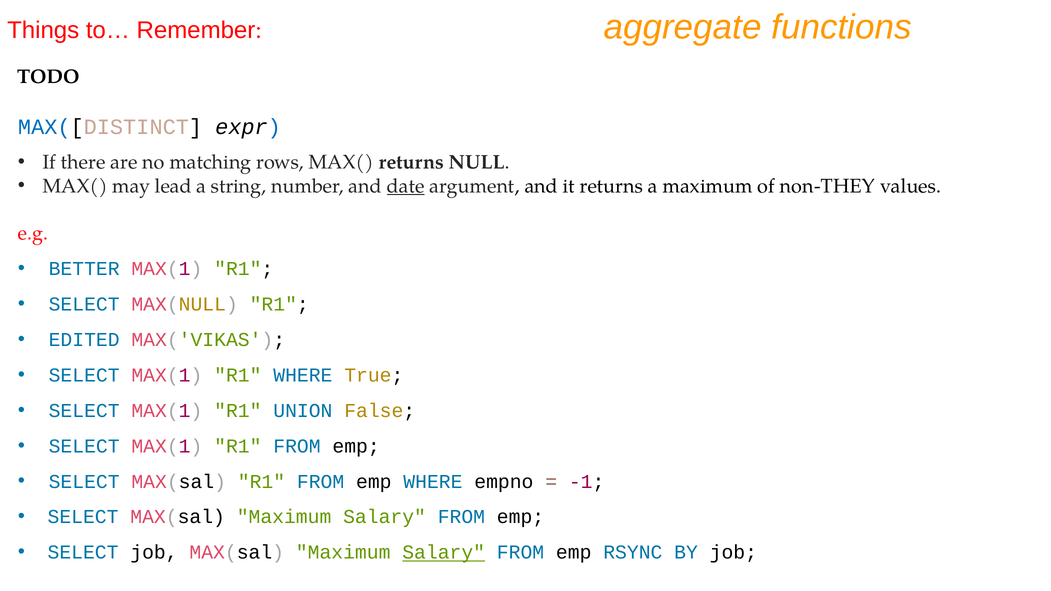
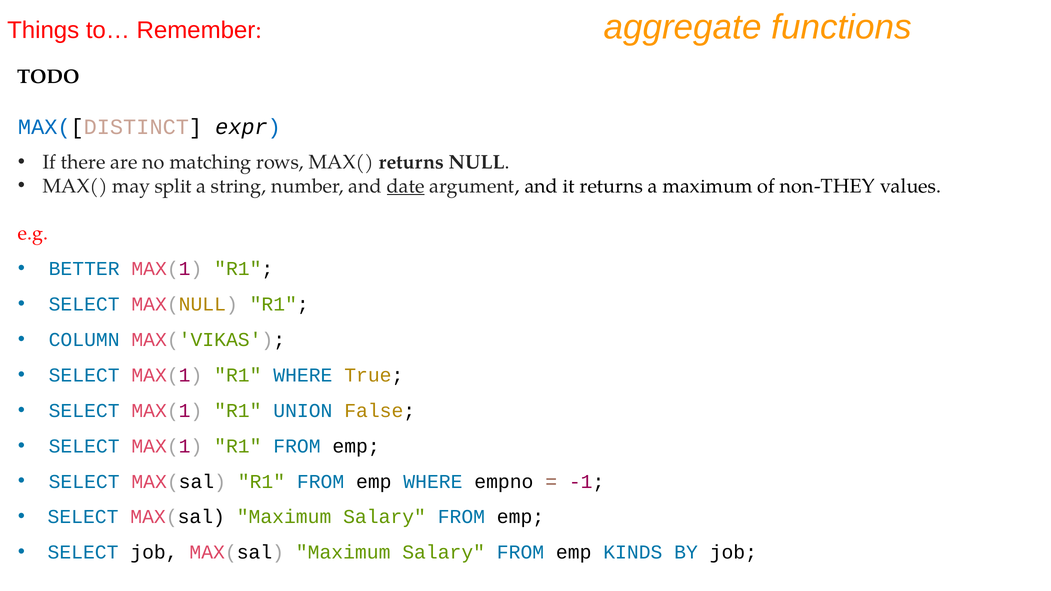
lead: lead -> split
EDITED: EDITED -> COLUMN
Salary at (444, 553) underline: present -> none
RSYNC: RSYNC -> KINDS
